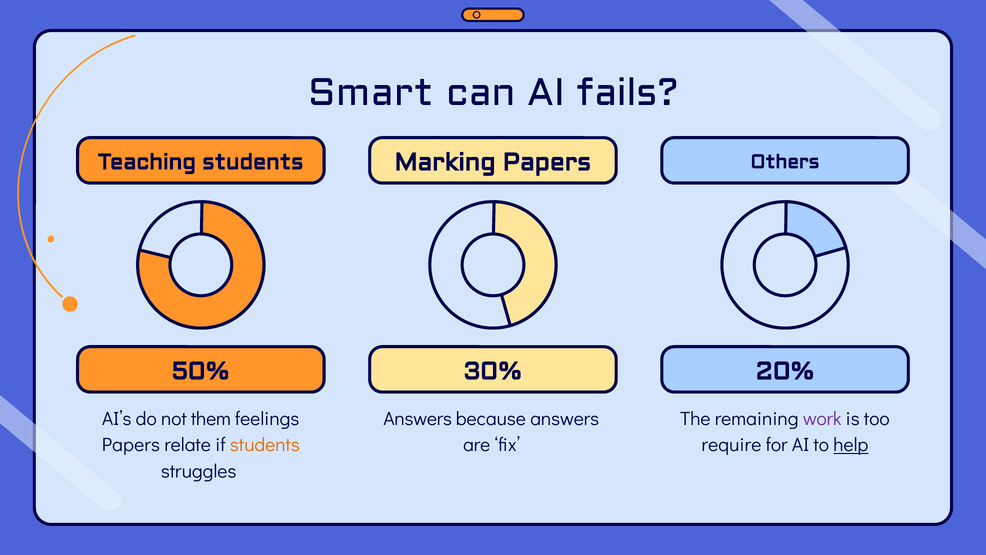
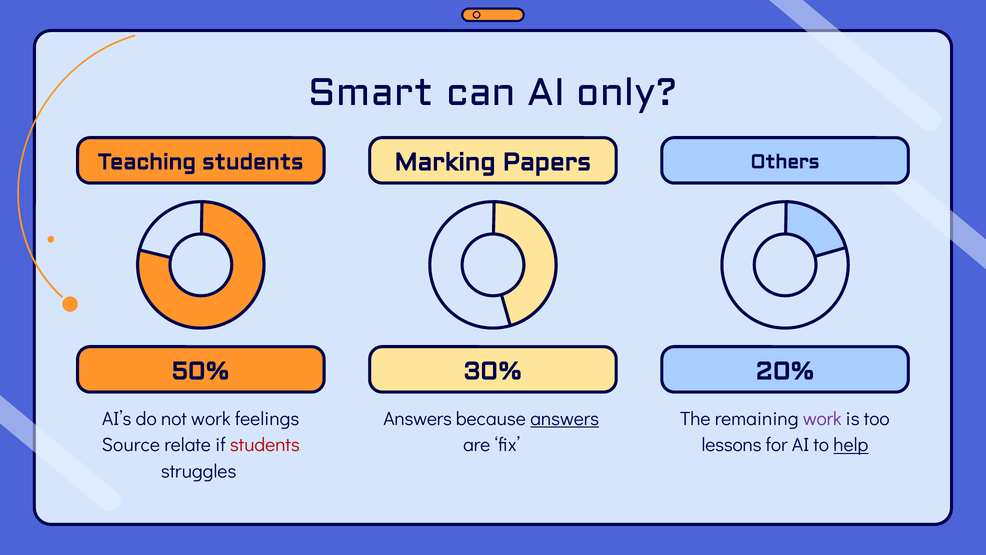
fails: fails -> only
not them: them -> work
answers at (565, 418) underline: none -> present
Papers at (131, 445): Papers -> Source
students at (265, 445) colour: orange -> red
require: require -> lessons
